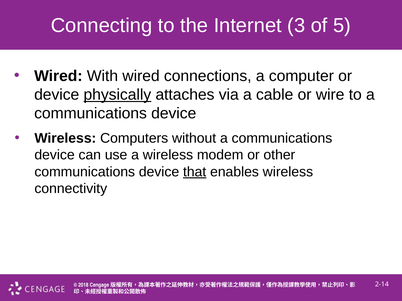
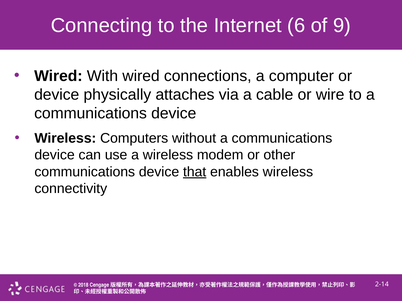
3: 3 -> 6
5: 5 -> 9
physically underline: present -> none
